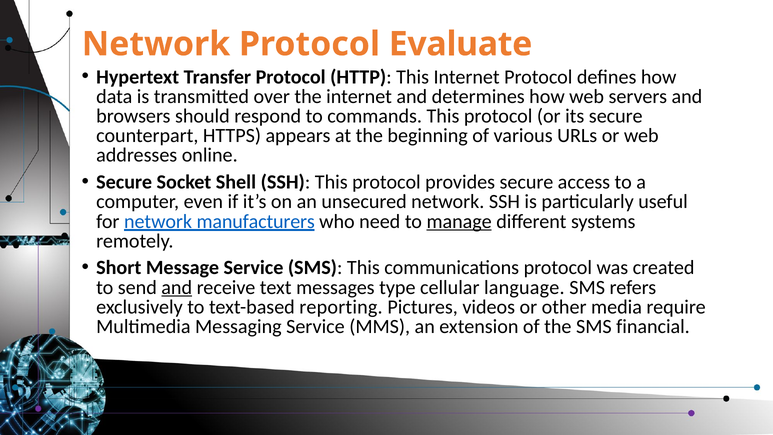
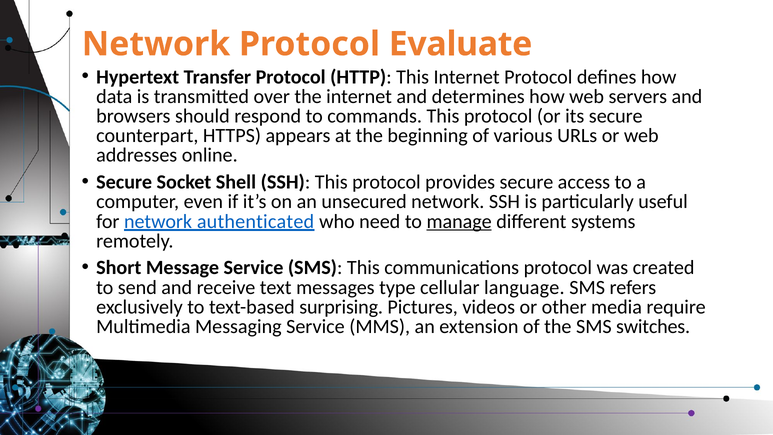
manufacturers: manufacturers -> authenticated
and at (177, 287) underline: present -> none
reporting: reporting -> surprising
financial: financial -> switches
